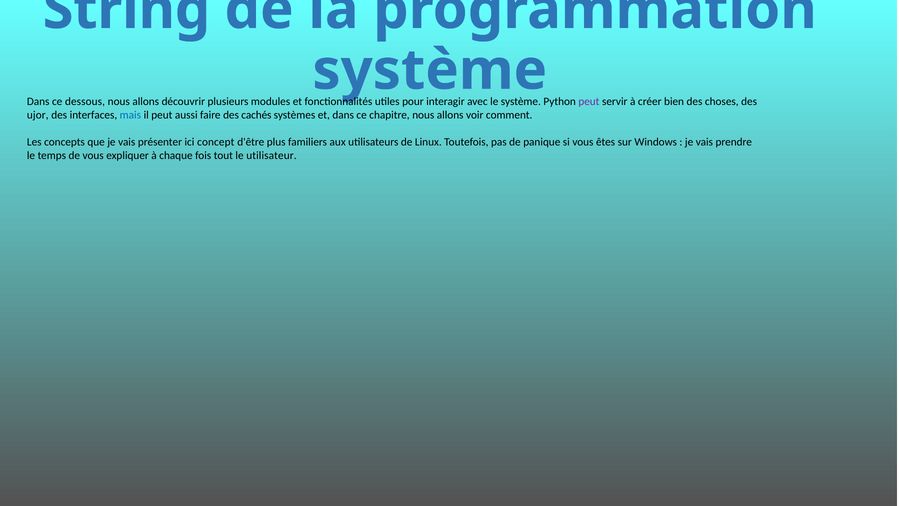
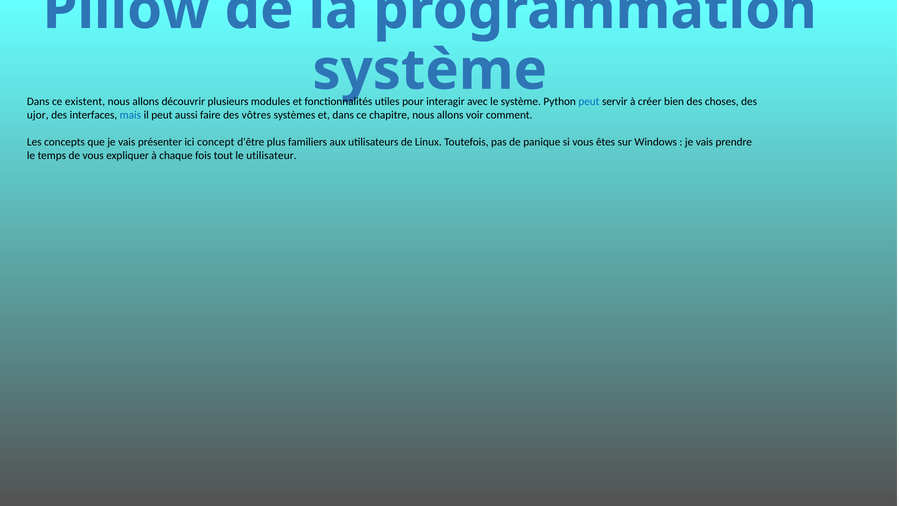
String: String -> Pillow
dessous: dessous -> existent
peut at (589, 102) colour: purple -> blue
cachés: cachés -> vôtres
